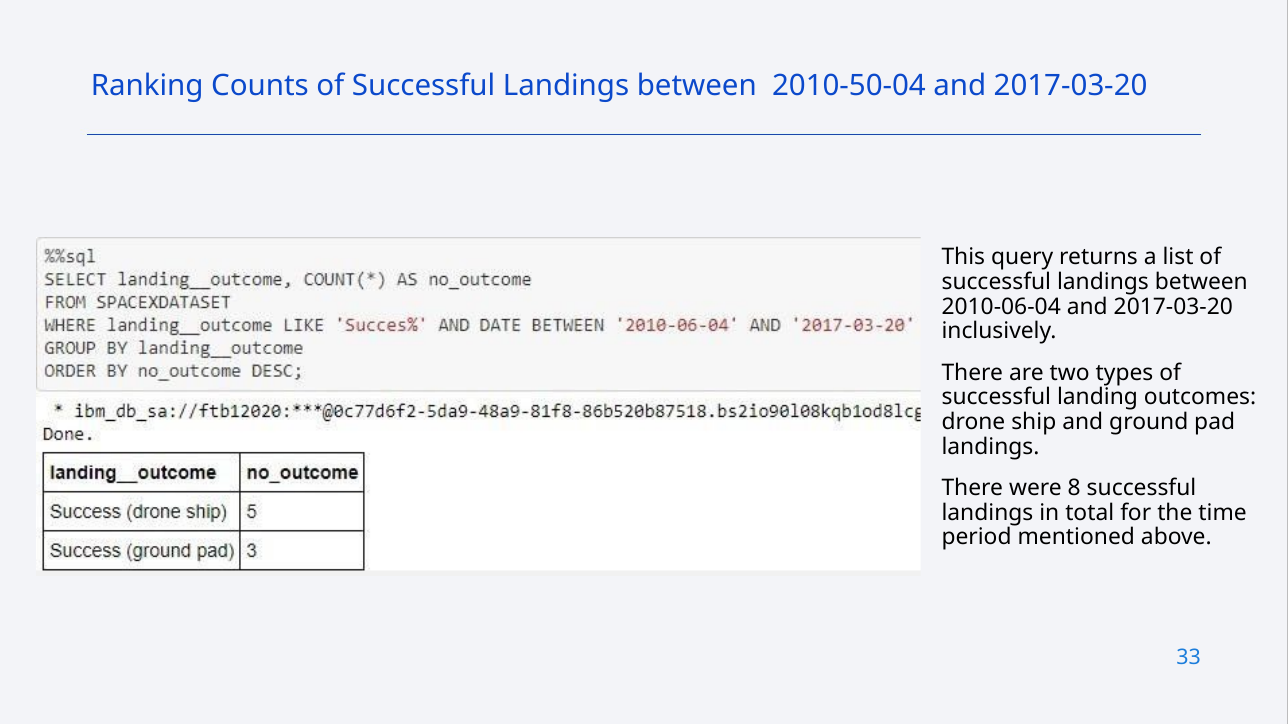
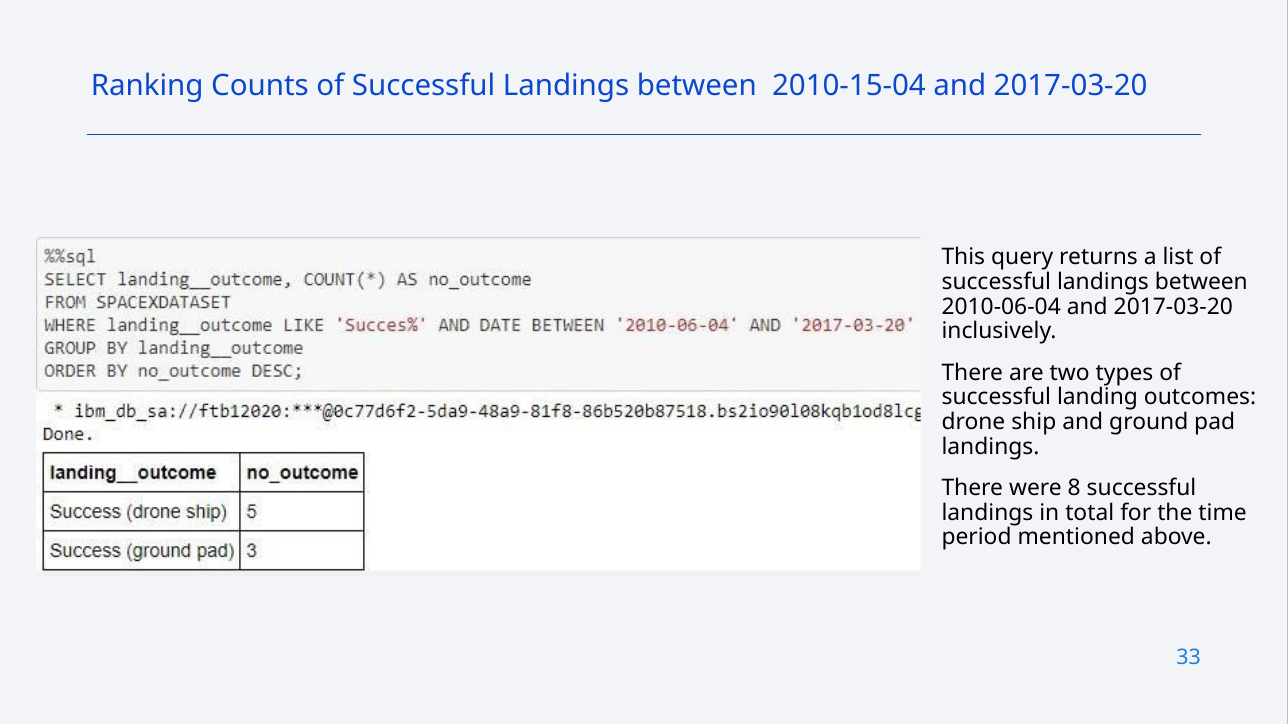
2010-50-04: 2010-50-04 -> 2010-15-04
